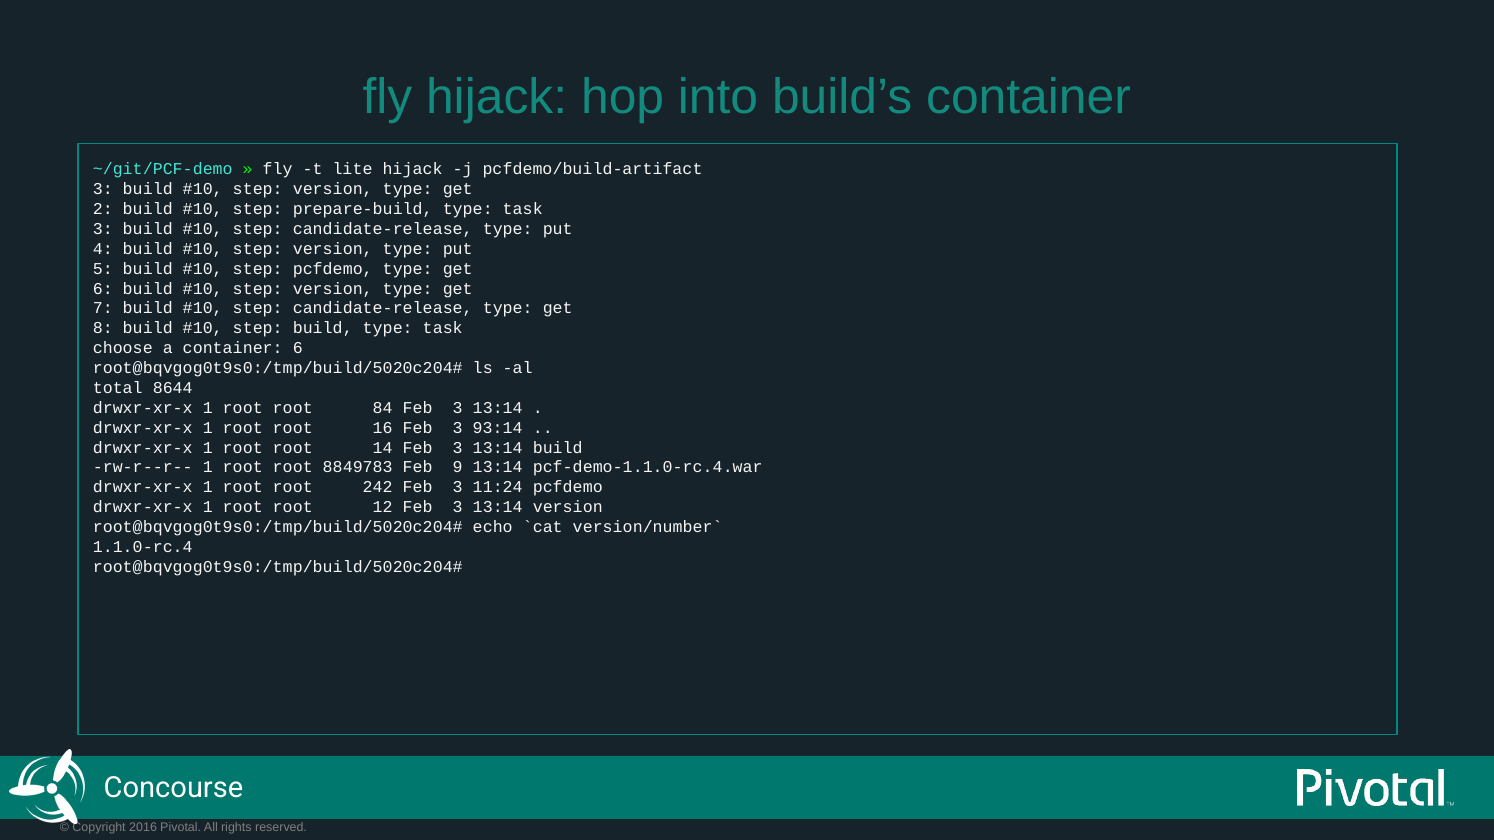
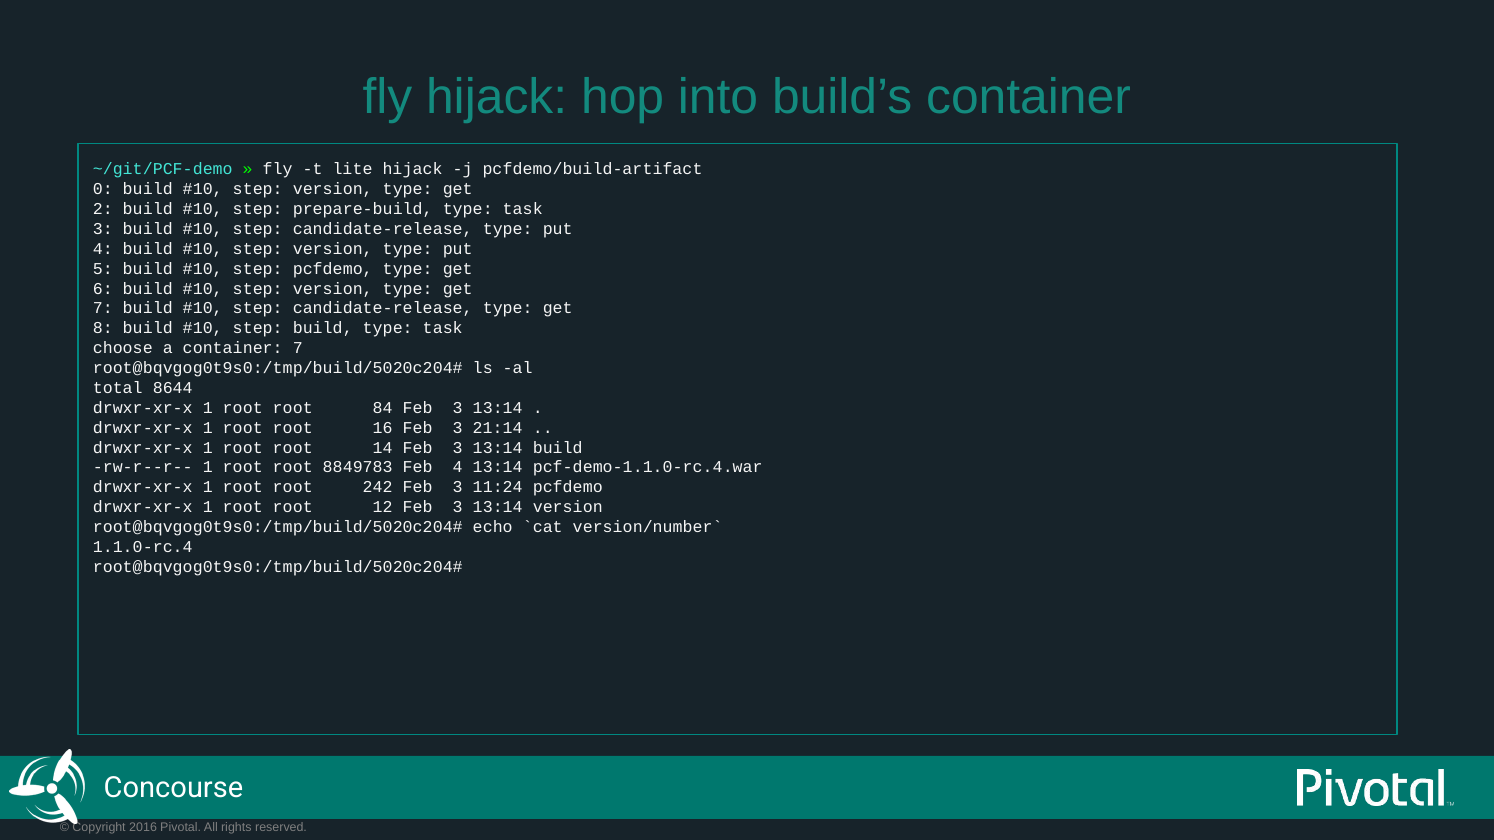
3 at (103, 189): 3 -> 0
container 6: 6 -> 7
93:14: 93:14 -> 21:14
Feb 9: 9 -> 4
